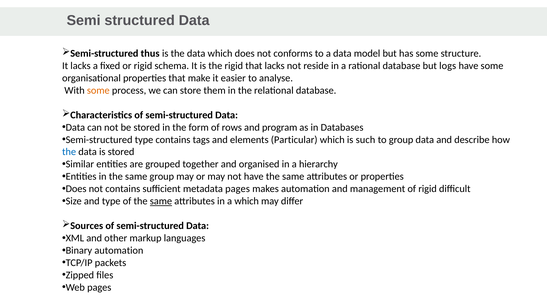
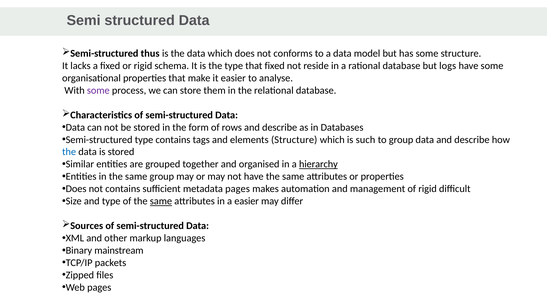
the rigid: rigid -> type
that lacks: lacks -> fixed
some at (98, 90) colour: orange -> purple
rows and program: program -> describe
elements Particular: Particular -> Structure
hierarchy underline: none -> present
a which: which -> easier
Binary automation: automation -> mainstream
